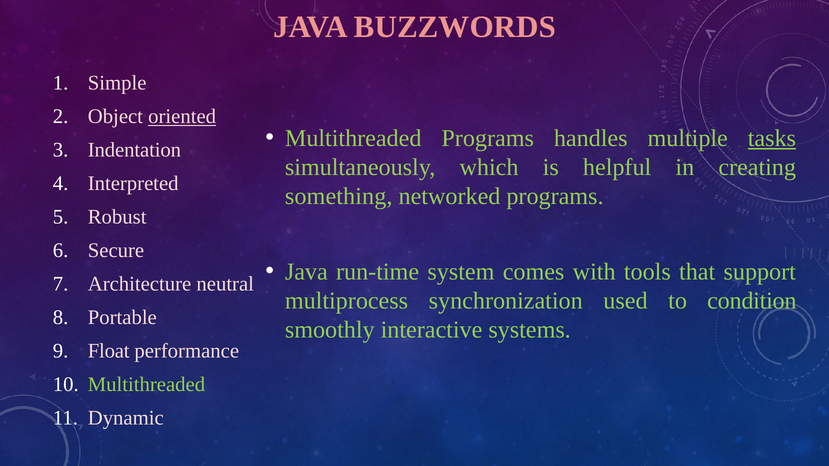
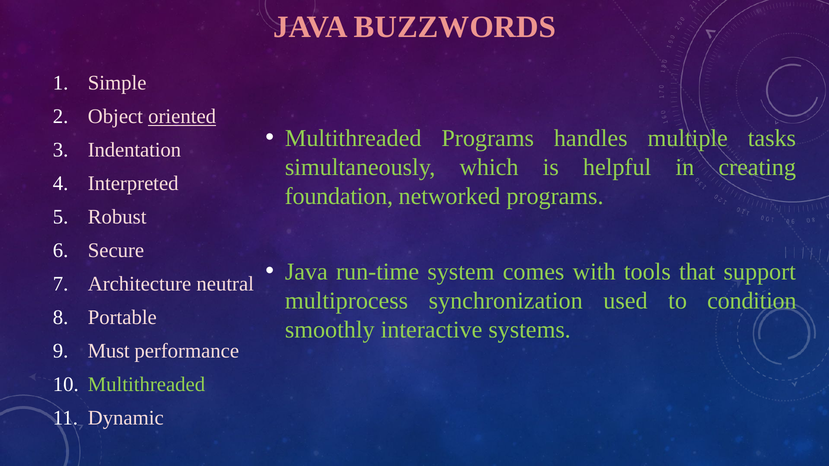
tasks underline: present -> none
something: something -> foundation
Float: Float -> Must
